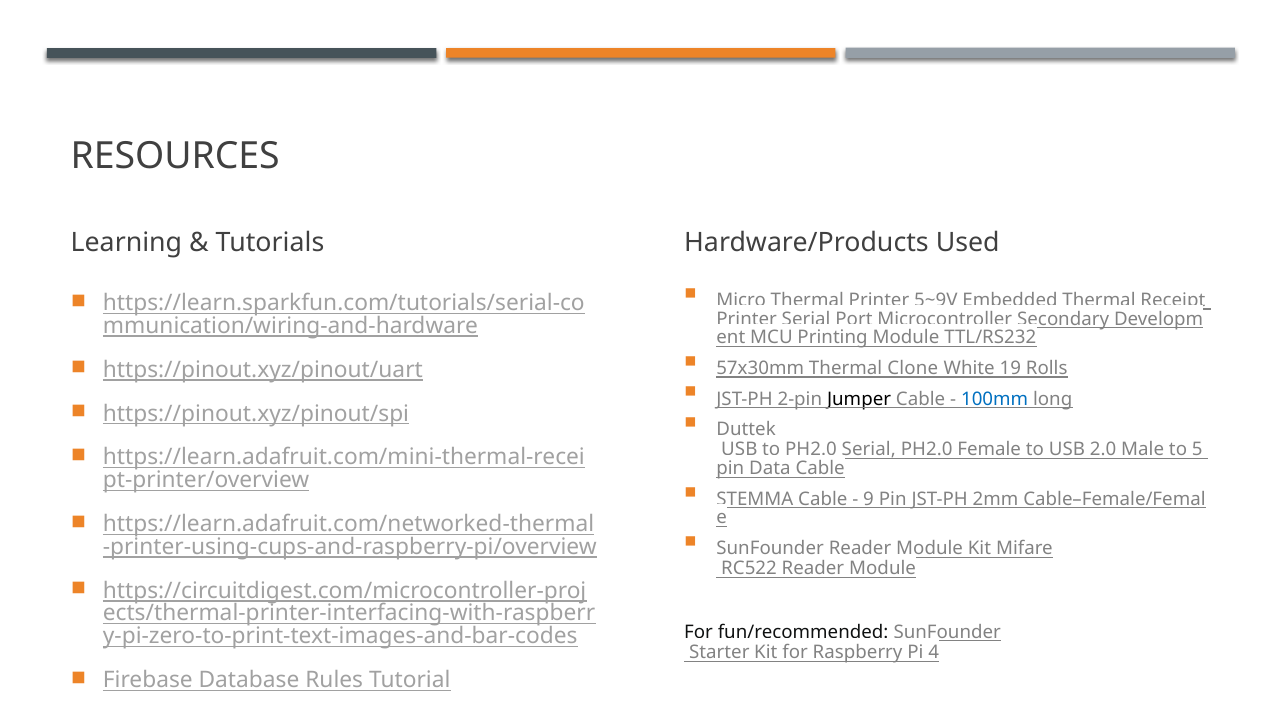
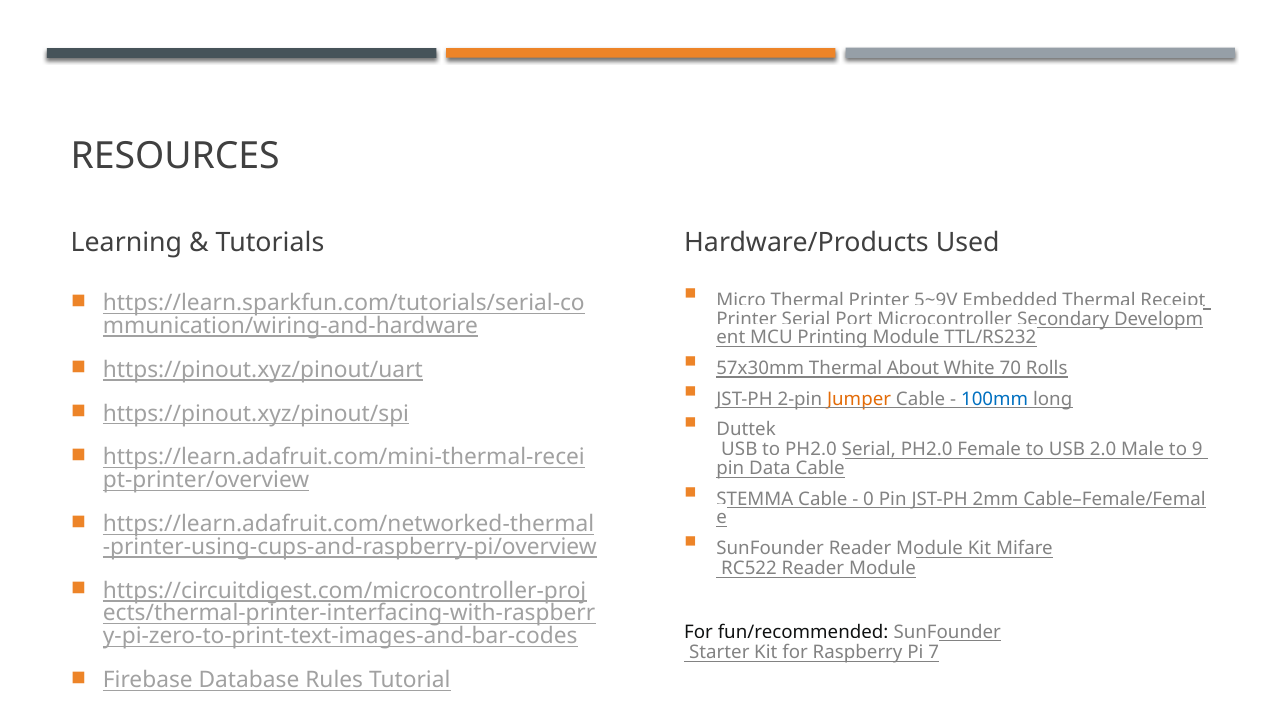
Clone: Clone -> About
19: 19 -> 70
Jumper colour: black -> orange
5: 5 -> 9
9: 9 -> 0
4: 4 -> 7
